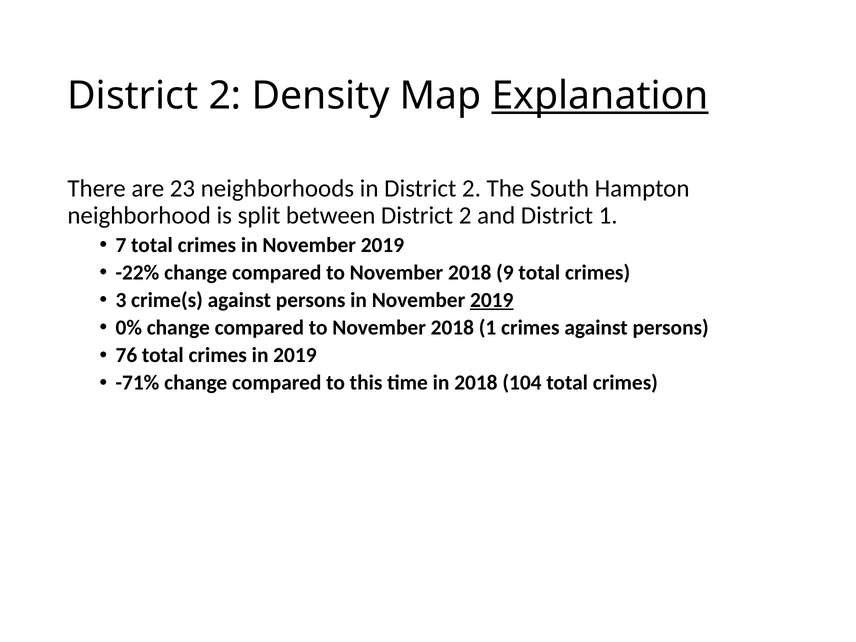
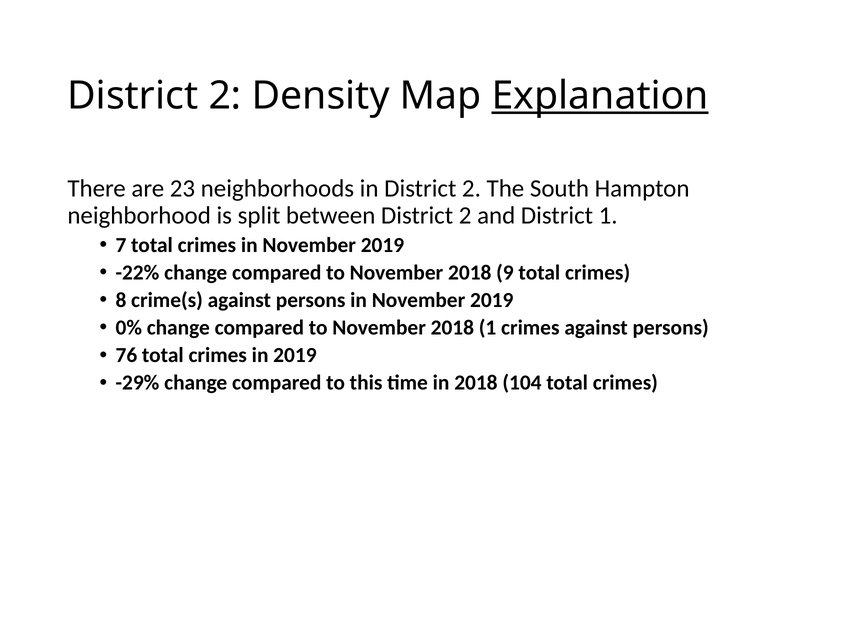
3: 3 -> 8
2019 at (492, 300) underline: present -> none
-71%: -71% -> -29%
